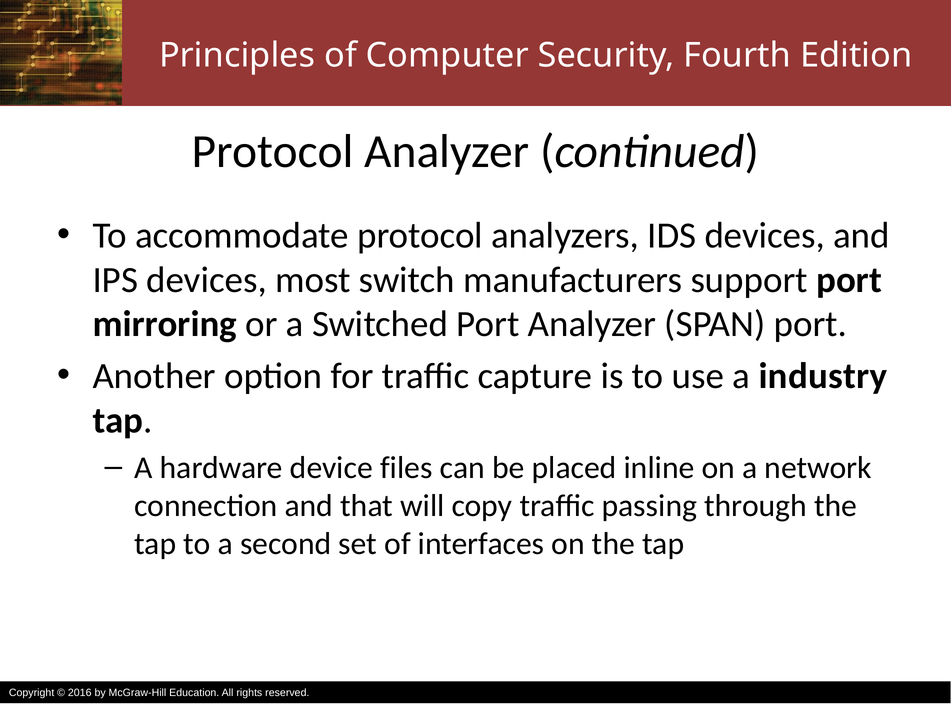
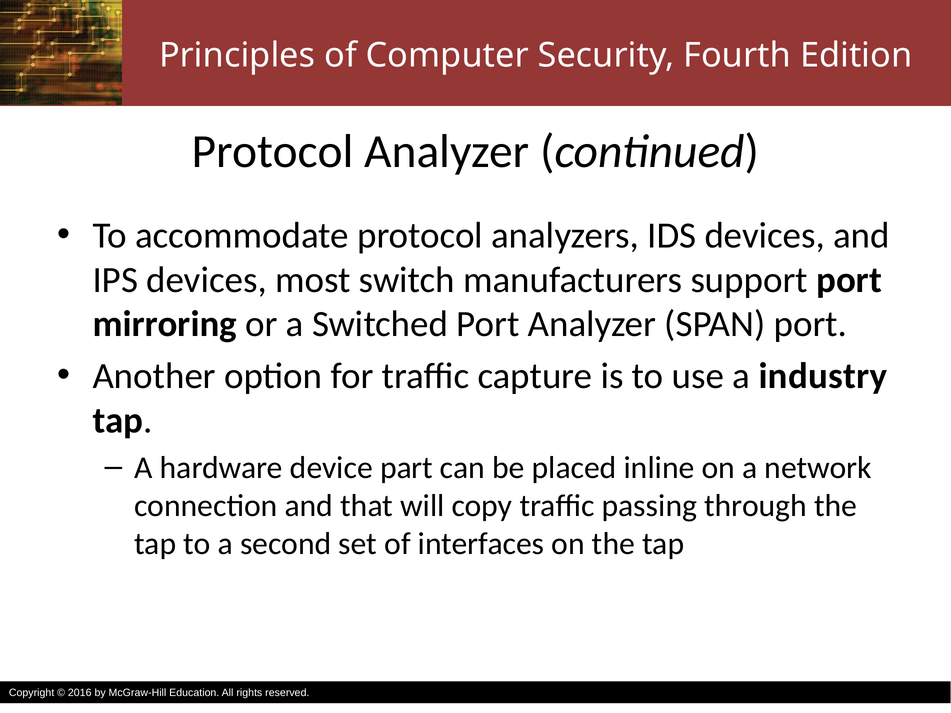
files: files -> part
